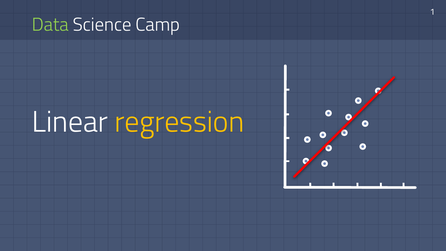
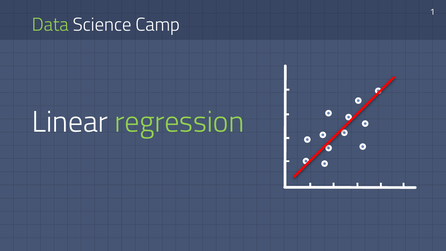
regression colour: yellow -> light green
